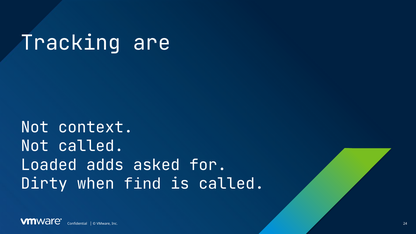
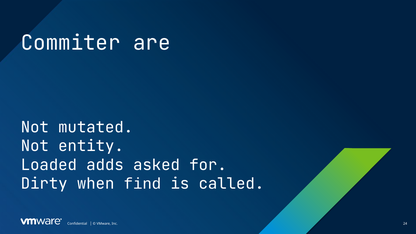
Tracking: Tracking -> Commiter
context: context -> mutated
Not called: called -> entity
